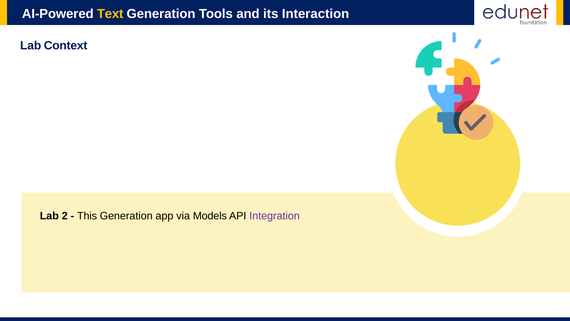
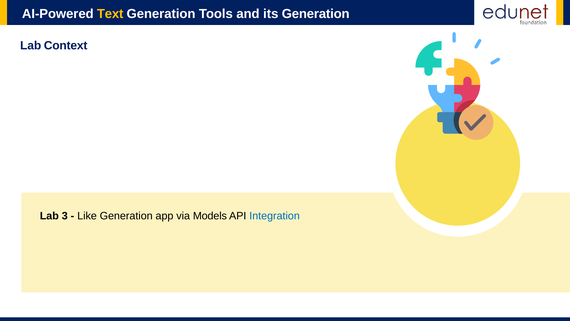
Interaction at (316, 14): Interaction -> Generation
2: 2 -> 3
This: This -> Like
Integration colour: purple -> blue
